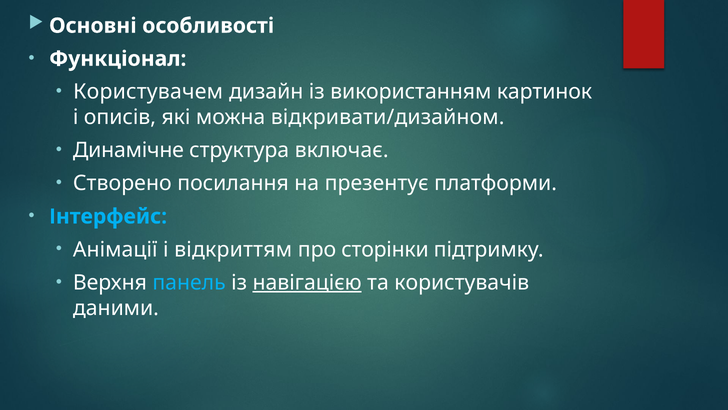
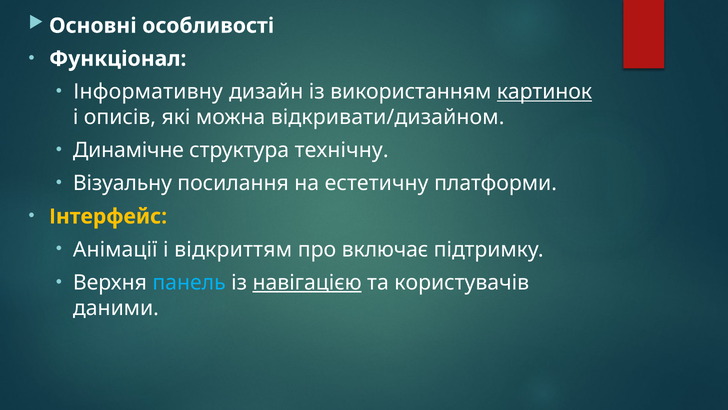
Користувачем: Користувачем -> Інформативну
картинок underline: none -> present
включає: включає -> технічну
Створено: Створено -> Візуальну
презентує: презентує -> естетичну
Інтерфейс colour: light blue -> yellow
сторінки: сторінки -> включає
